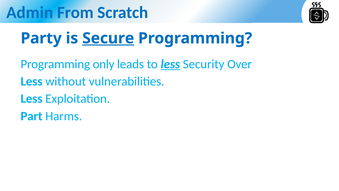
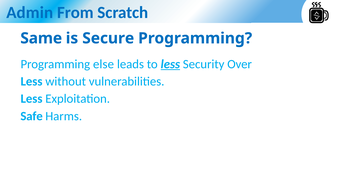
Party: Party -> Same
Secure underline: present -> none
only: only -> else
Part: Part -> Safe
